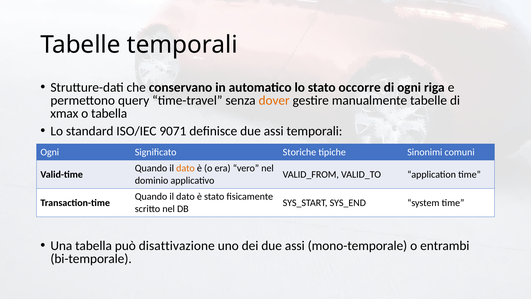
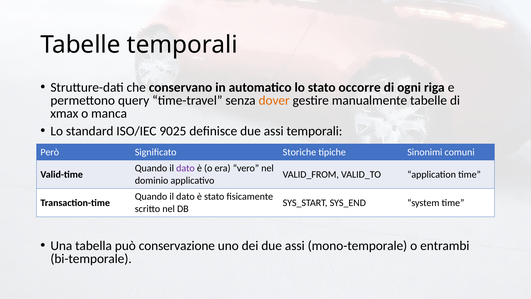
o tabella: tabella -> manca
9071: 9071 -> 9025
Ogni at (50, 152): Ogni -> Però
dato at (185, 168) colour: orange -> purple
disattivazione: disattivazione -> conservazione
